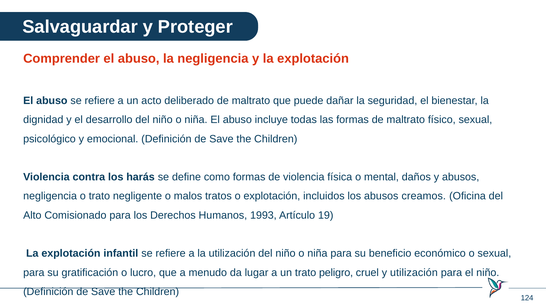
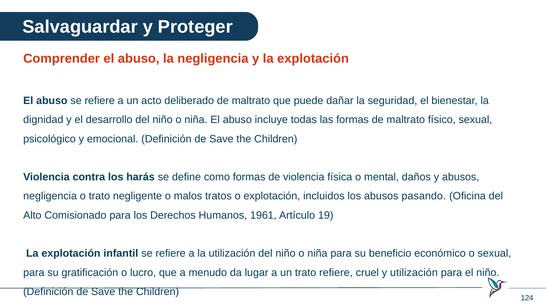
creamos: creamos -> pasando
1993: 1993 -> 1961
trato peligro: peligro -> refiere
